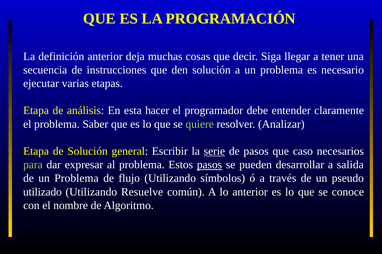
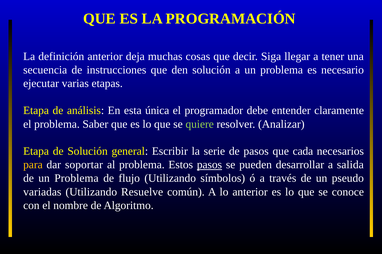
hacer: hacer -> única
serie underline: present -> none
caso: caso -> cada
para colour: light green -> yellow
expresar: expresar -> soportar
utilizado: utilizado -> variadas
